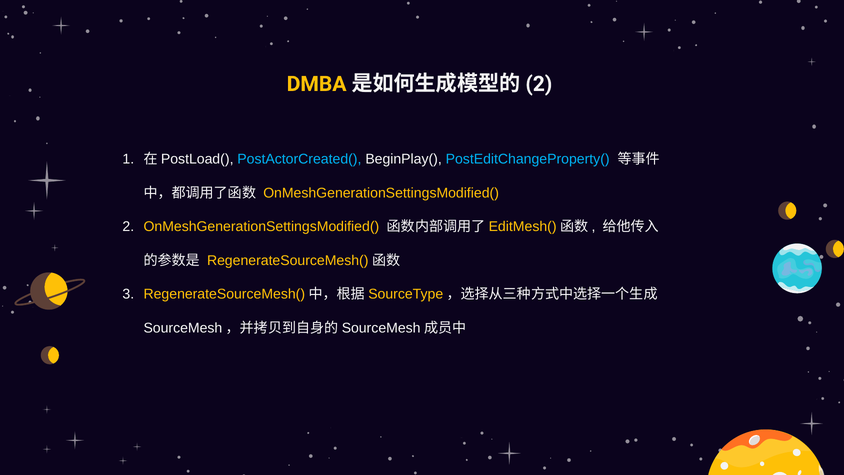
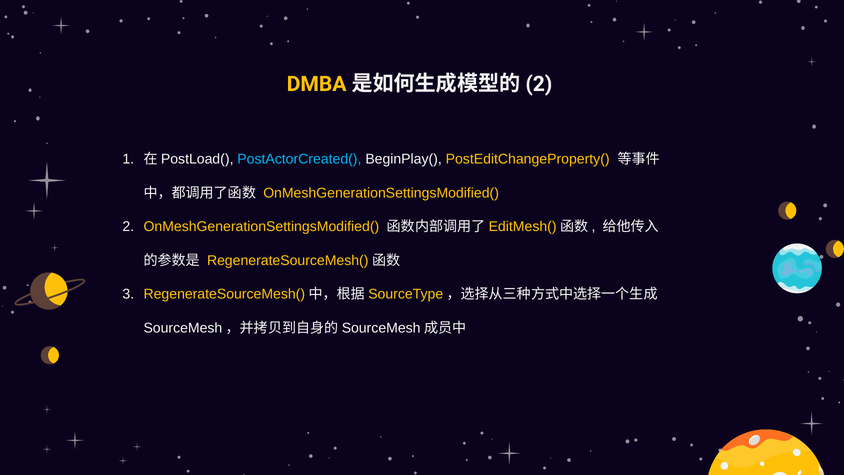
PostEditChangeProperty( colour: light blue -> yellow
